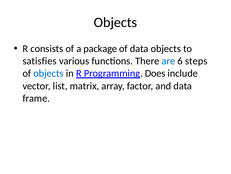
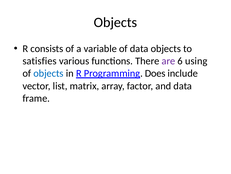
package: package -> variable
are colour: blue -> purple
steps: steps -> using
